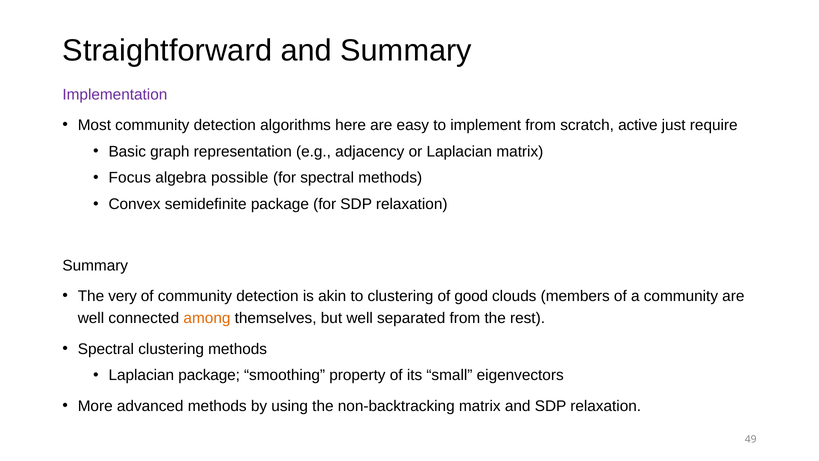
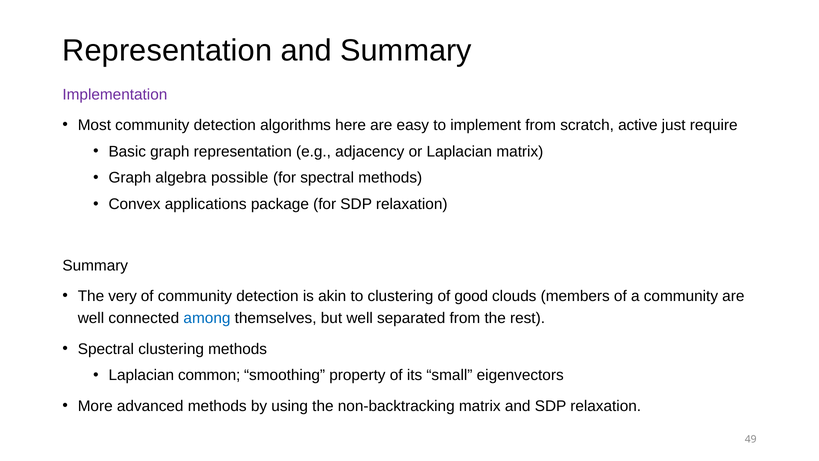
Straightforward at (167, 51): Straightforward -> Representation
Focus at (130, 178): Focus -> Graph
semidefinite: semidefinite -> applications
among colour: orange -> blue
Laplacian package: package -> common
